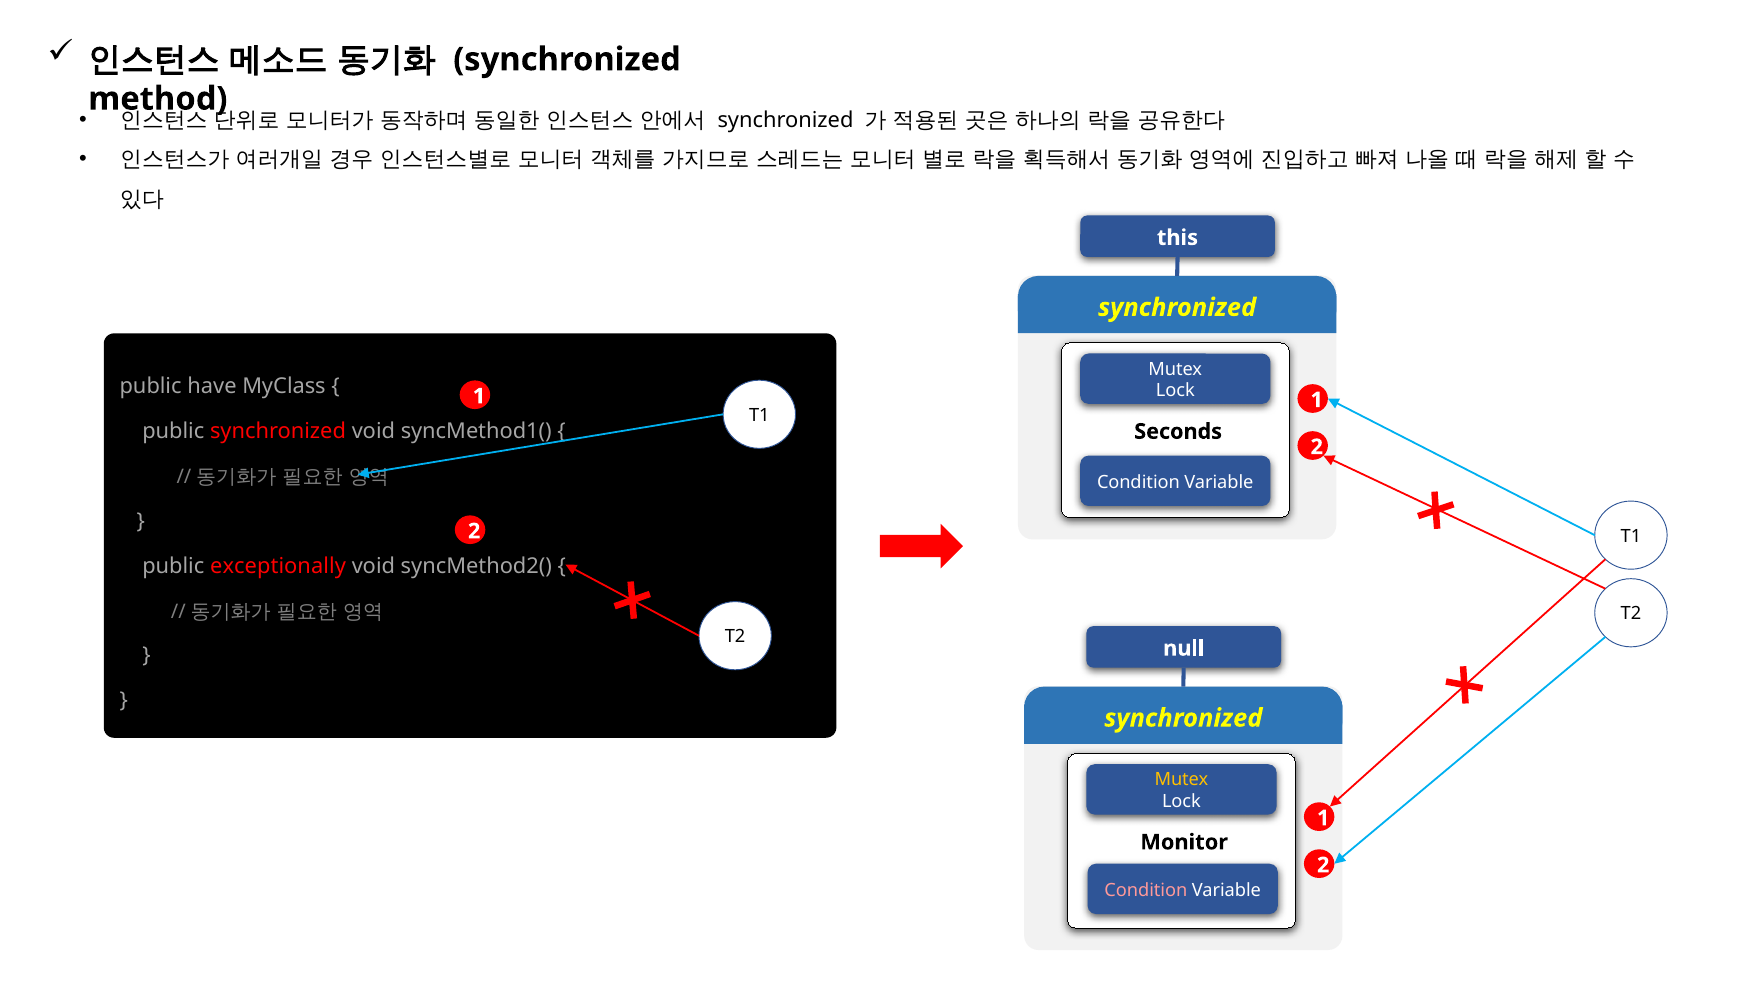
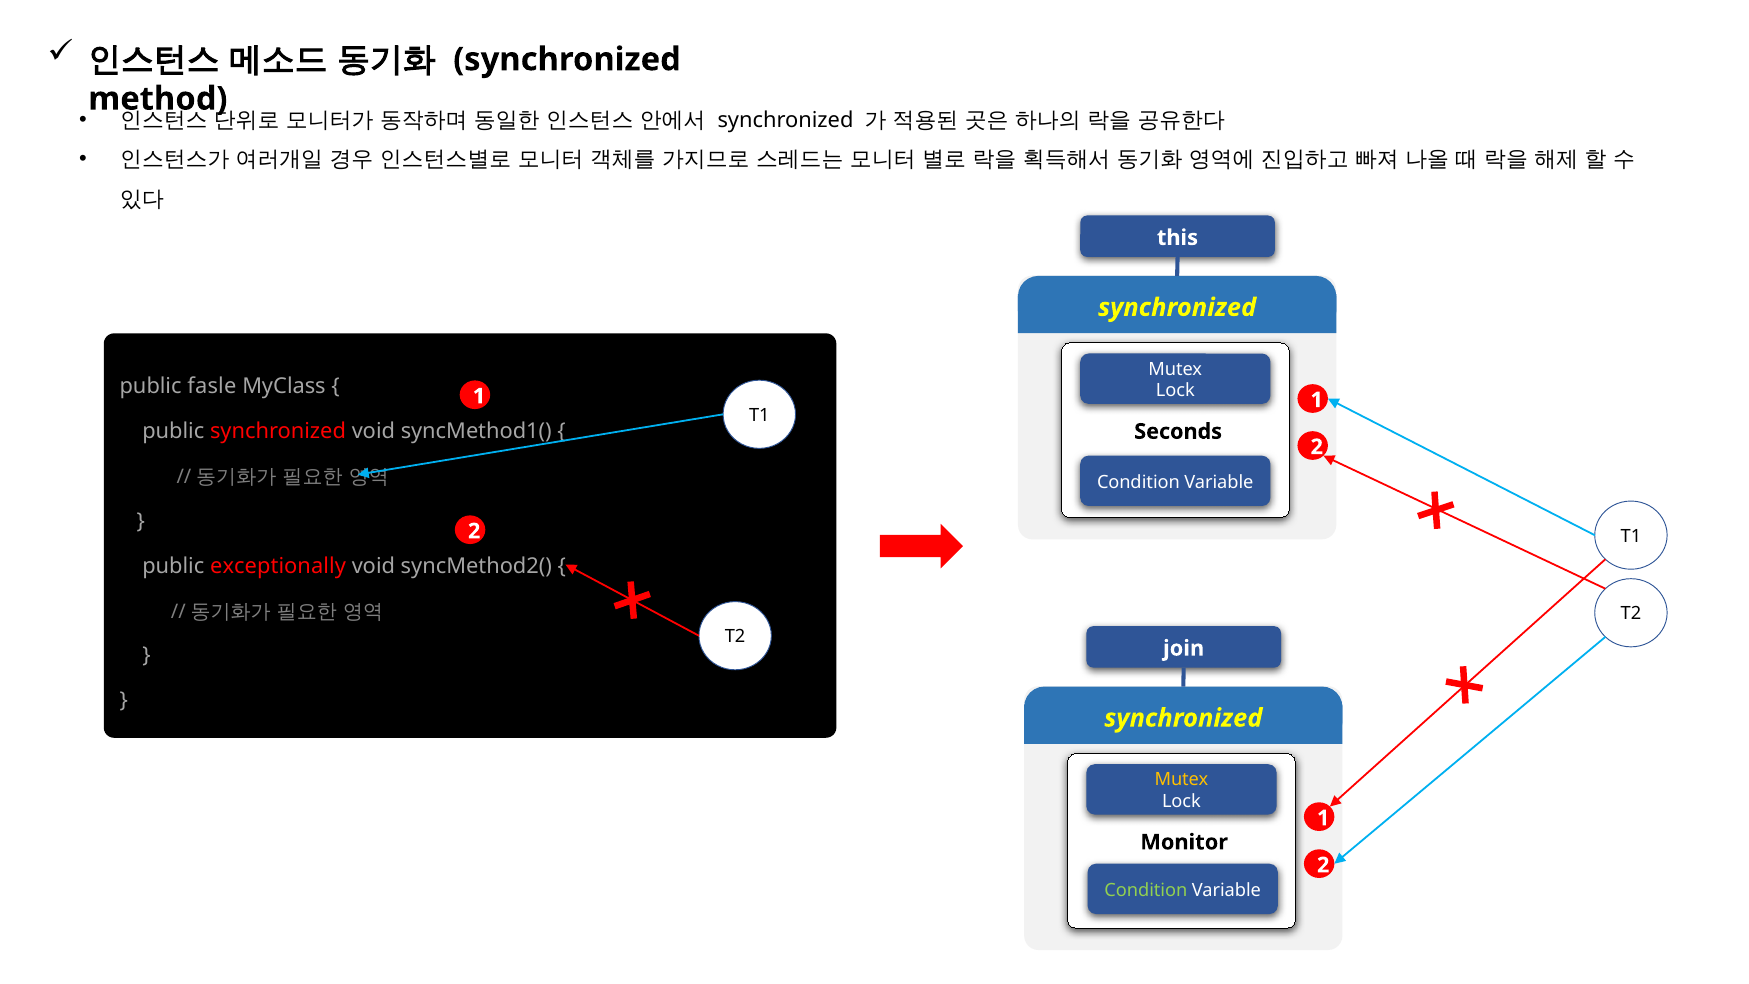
have: have -> fasle
null: null -> join
Condition at (1146, 890) colour: pink -> light green
